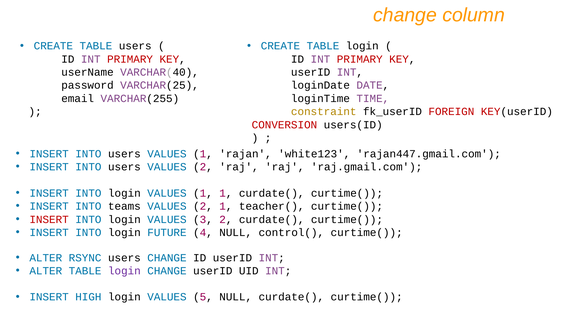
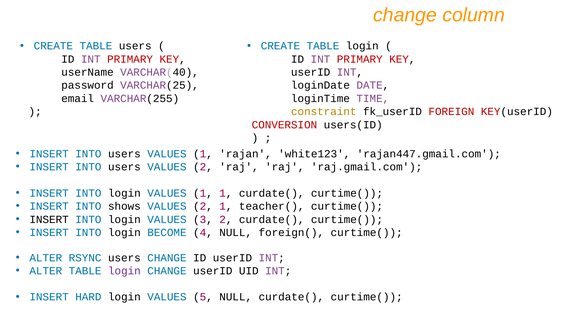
teams: teams -> shows
INSERT at (49, 219) colour: red -> black
FUTURE: FUTURE -> BECOME
control(: control( -> foreign(
HIGH: HIGH -> HARD
